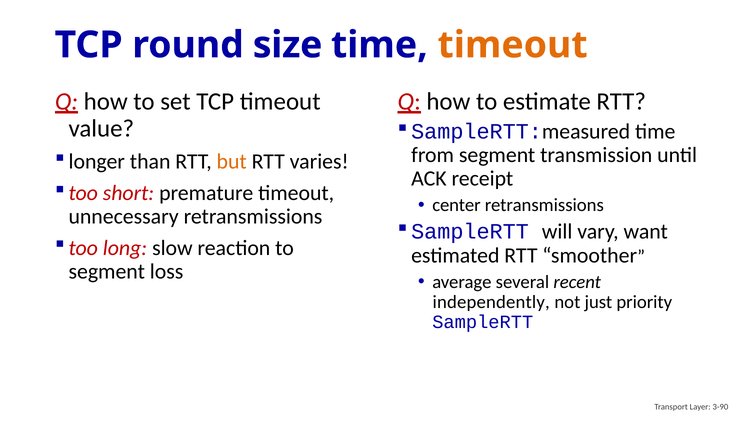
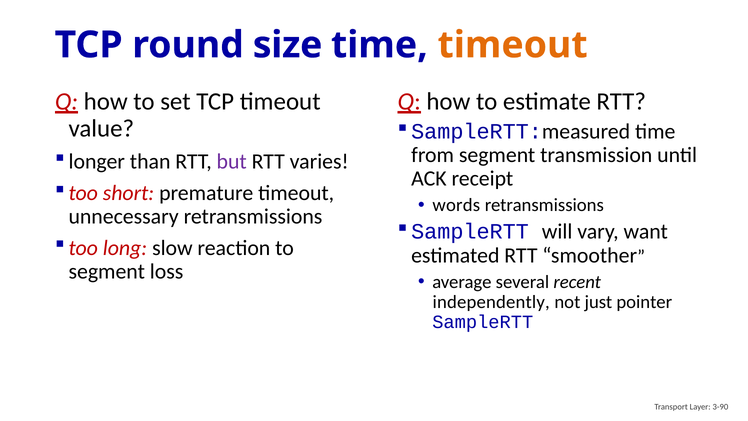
but colour: orange -> purple
center: center -> words
priority: priority -> pointer
